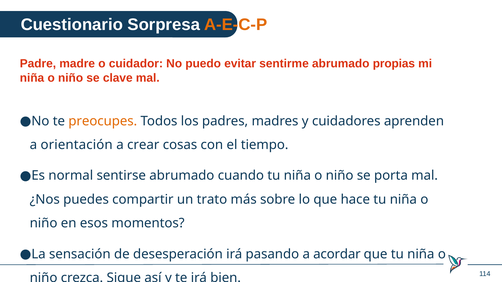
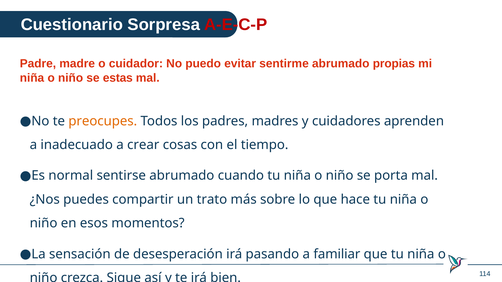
A-E-C-P colour: orange -> red
clave: clave -> estas
orientación: orientación -> inadecuado
acordar: acordar -> familiar
